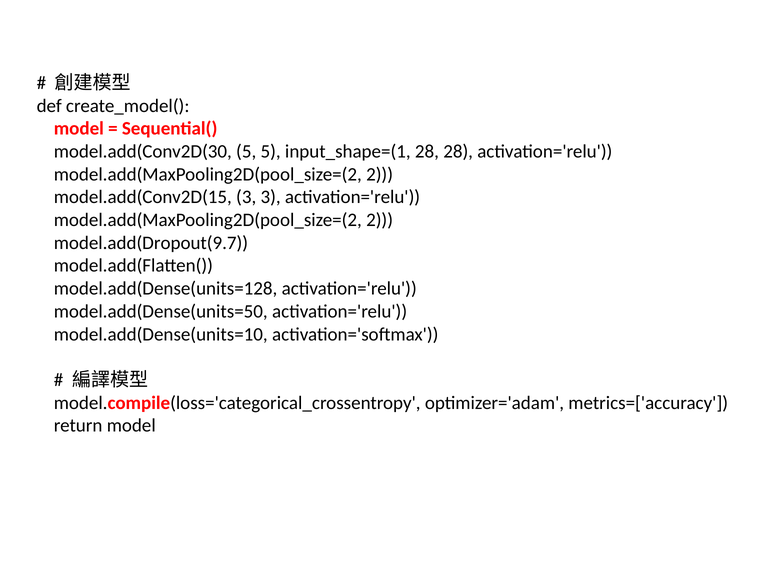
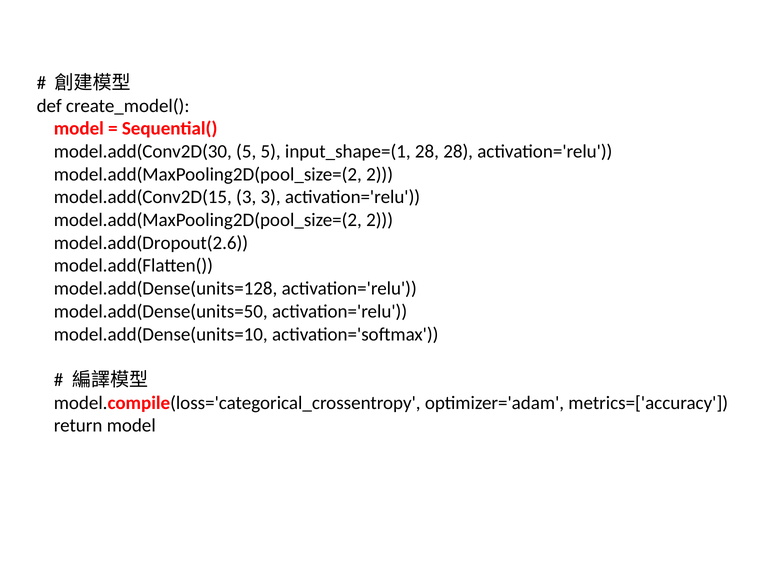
model.add(Dropout(9.7: model.add(Dropout(9.7 -> model.add(Dropout(2.6
